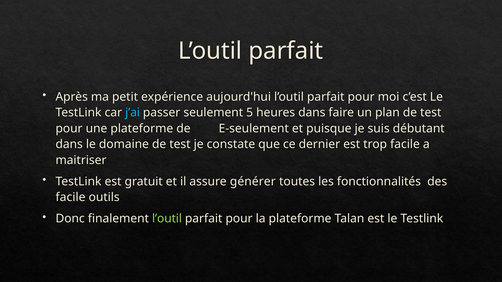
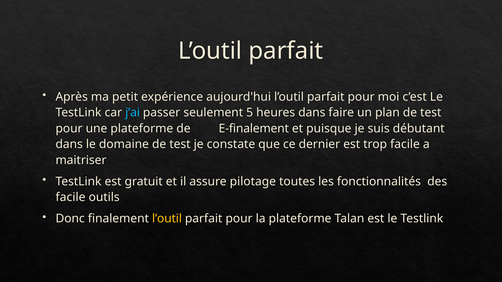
E-seulement: E-seulement -> E-finalement
générer: générer -> pilotage
l’outil at (167, 219) colour: light green -> yellow
